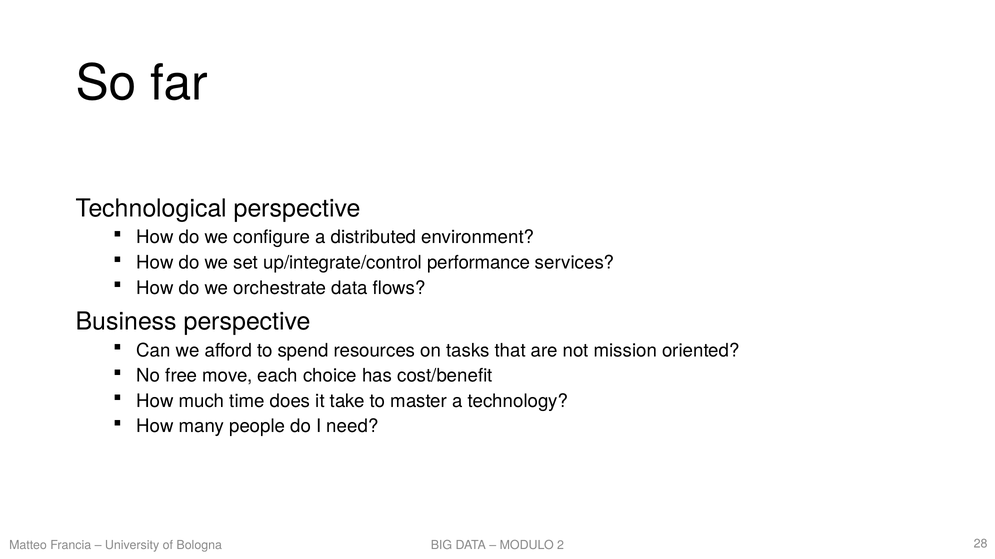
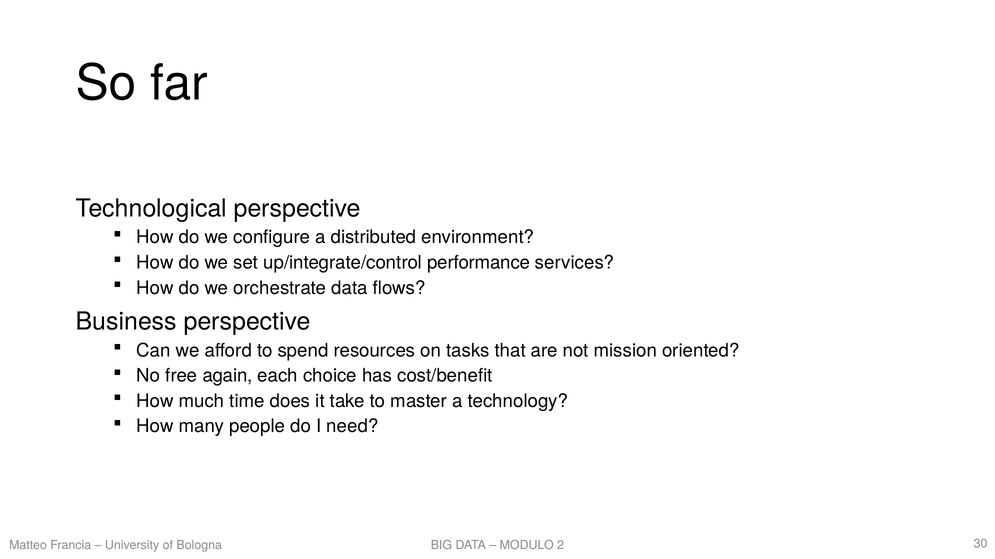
move: move -> again
28: 28 -> 30
